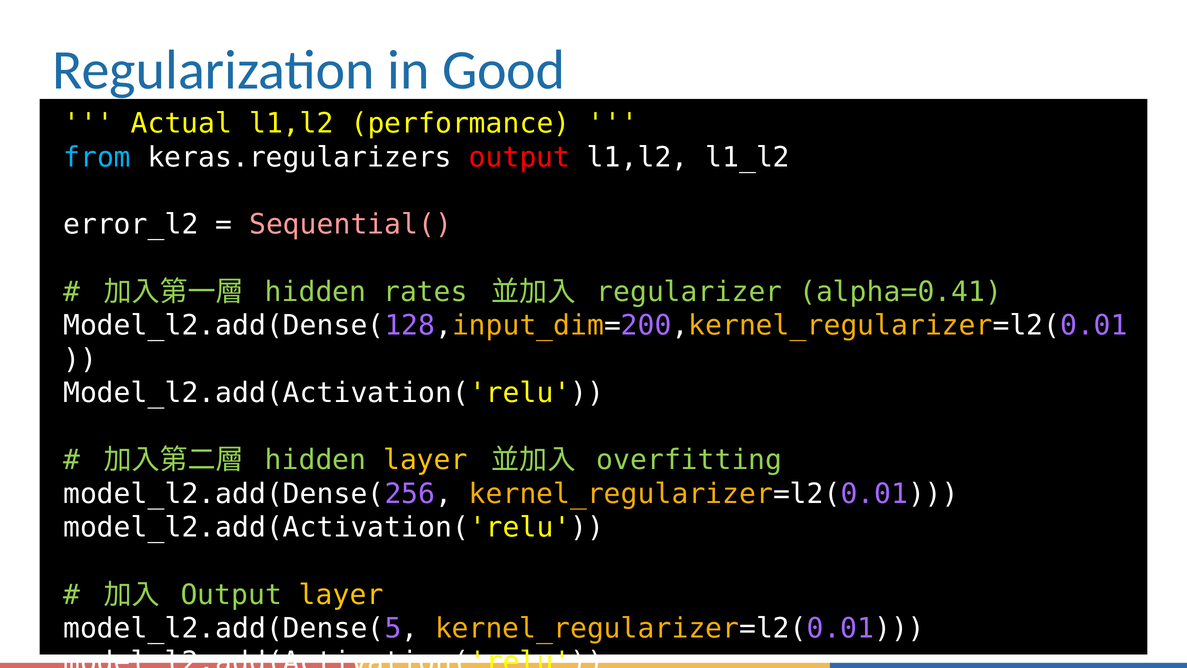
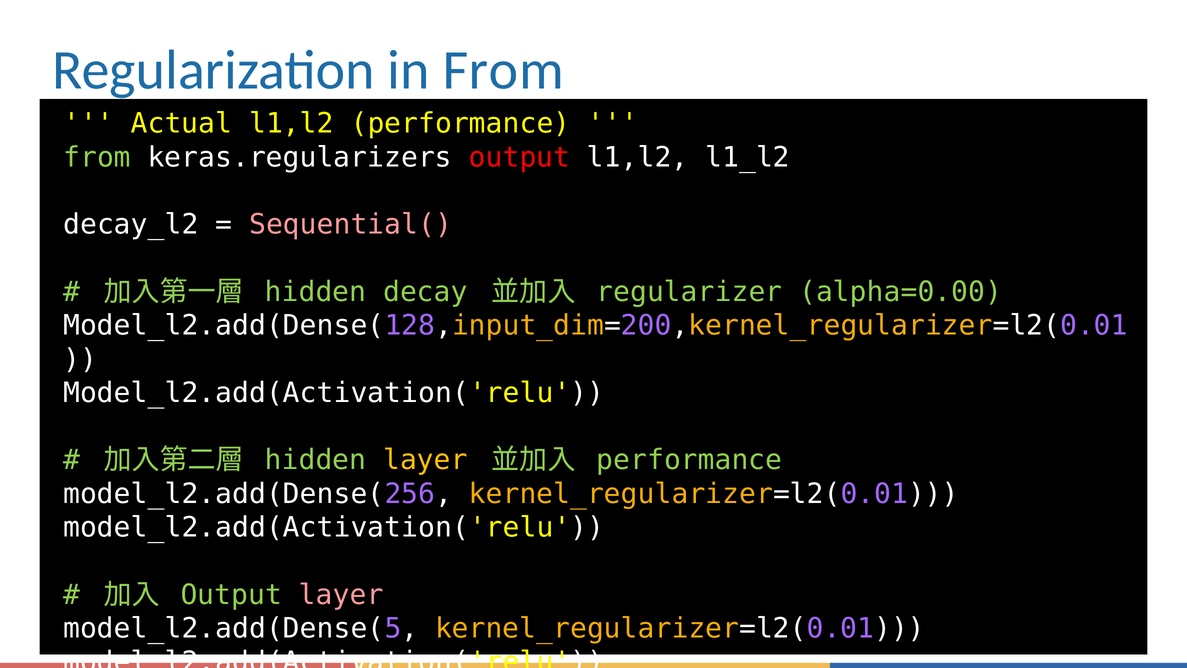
in Good: Good -> From
from at (97, 157) colour: light blue -> light green
error_l2: error_l2 -> decay_l2
rates: rates -> decay
alpha=0.41: alpha=0.41 -> alpha=0.00
overfitting at (689, 460): overfitting -> performance
layer at (341, 595) colour: yellow -> pink
